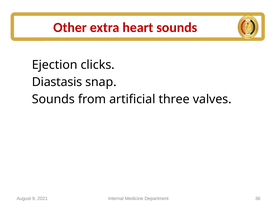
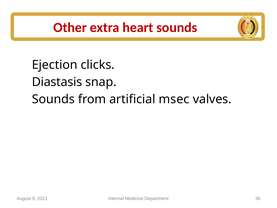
three: three -> msec
